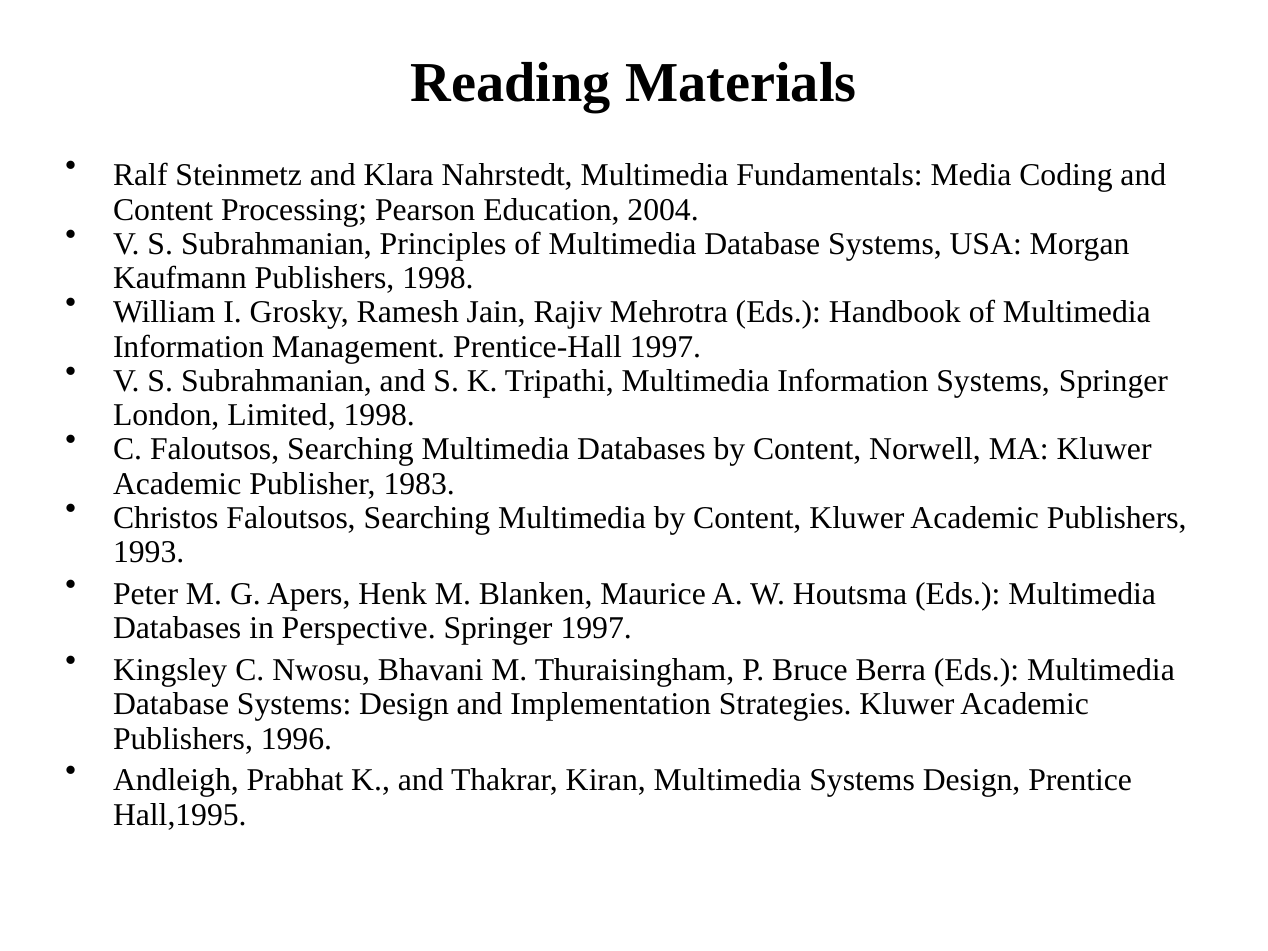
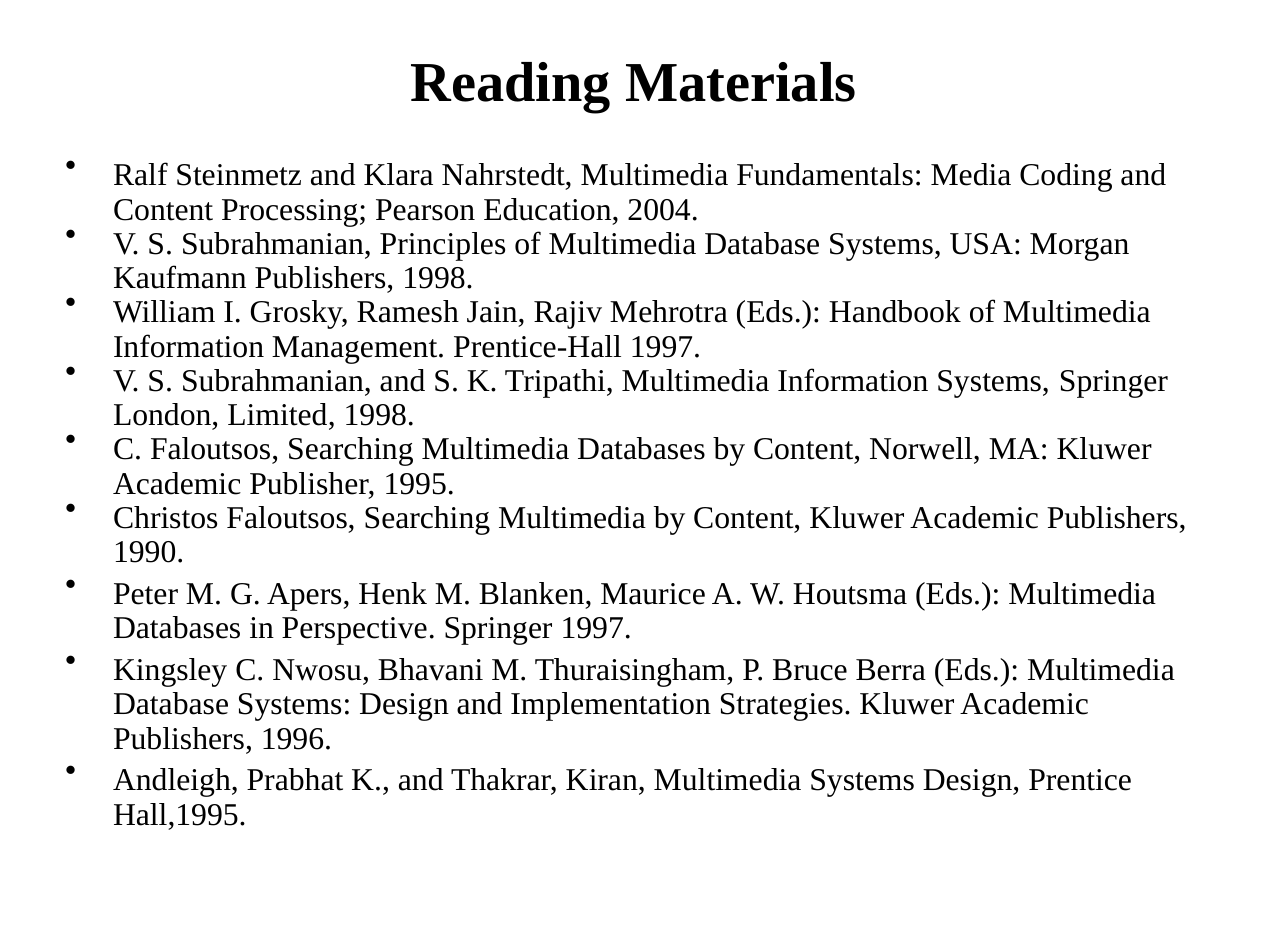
1983: 1983 -> 1995
1993: 1993 -> 1990
